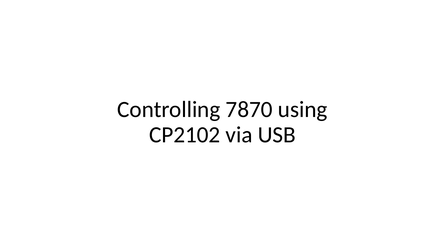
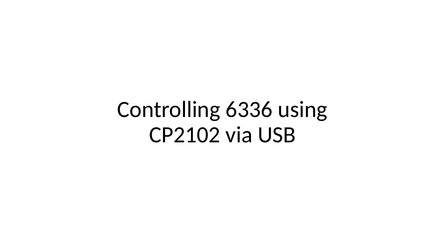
7870: 7870 -> 6336
